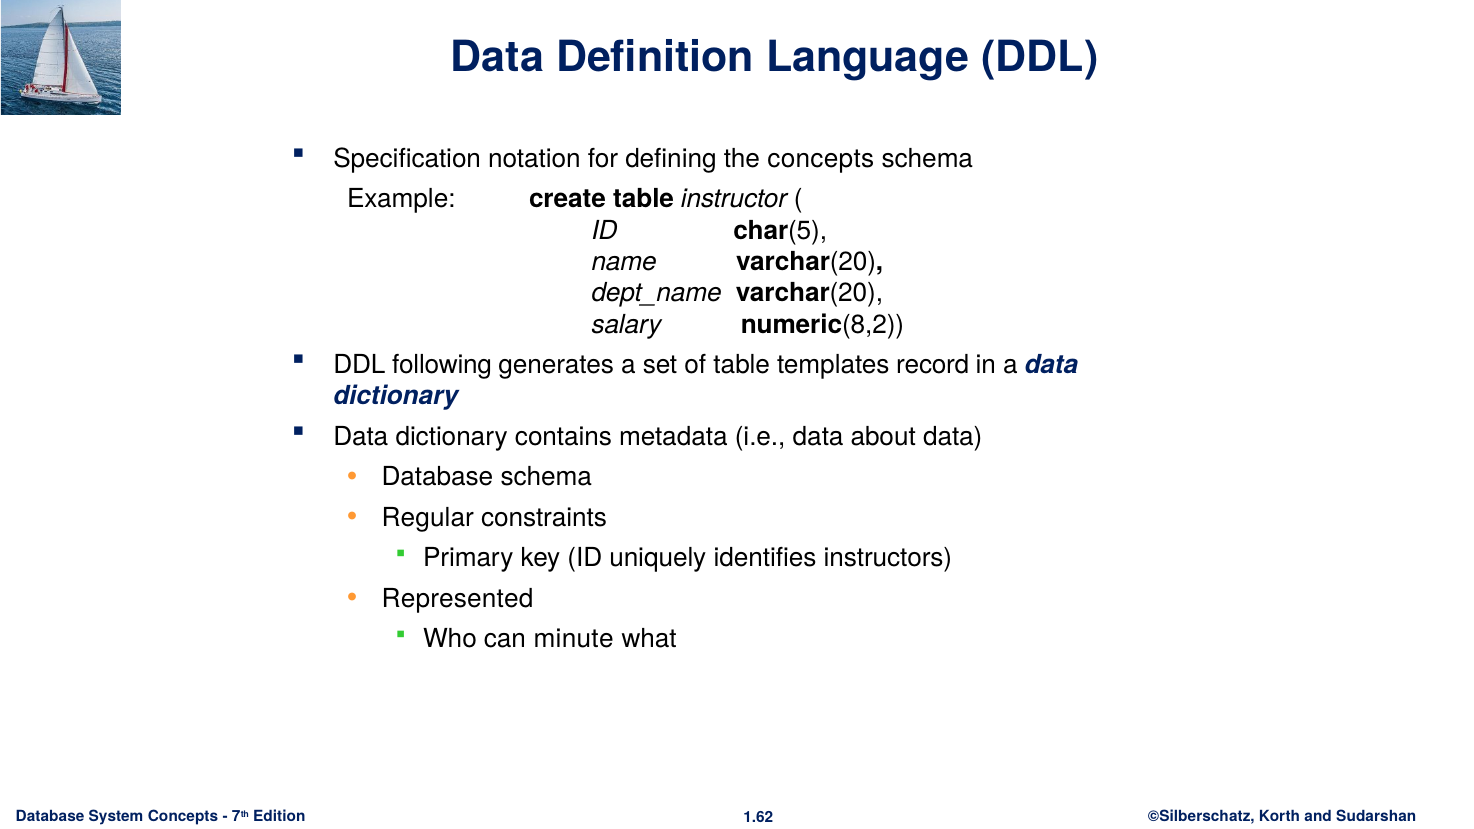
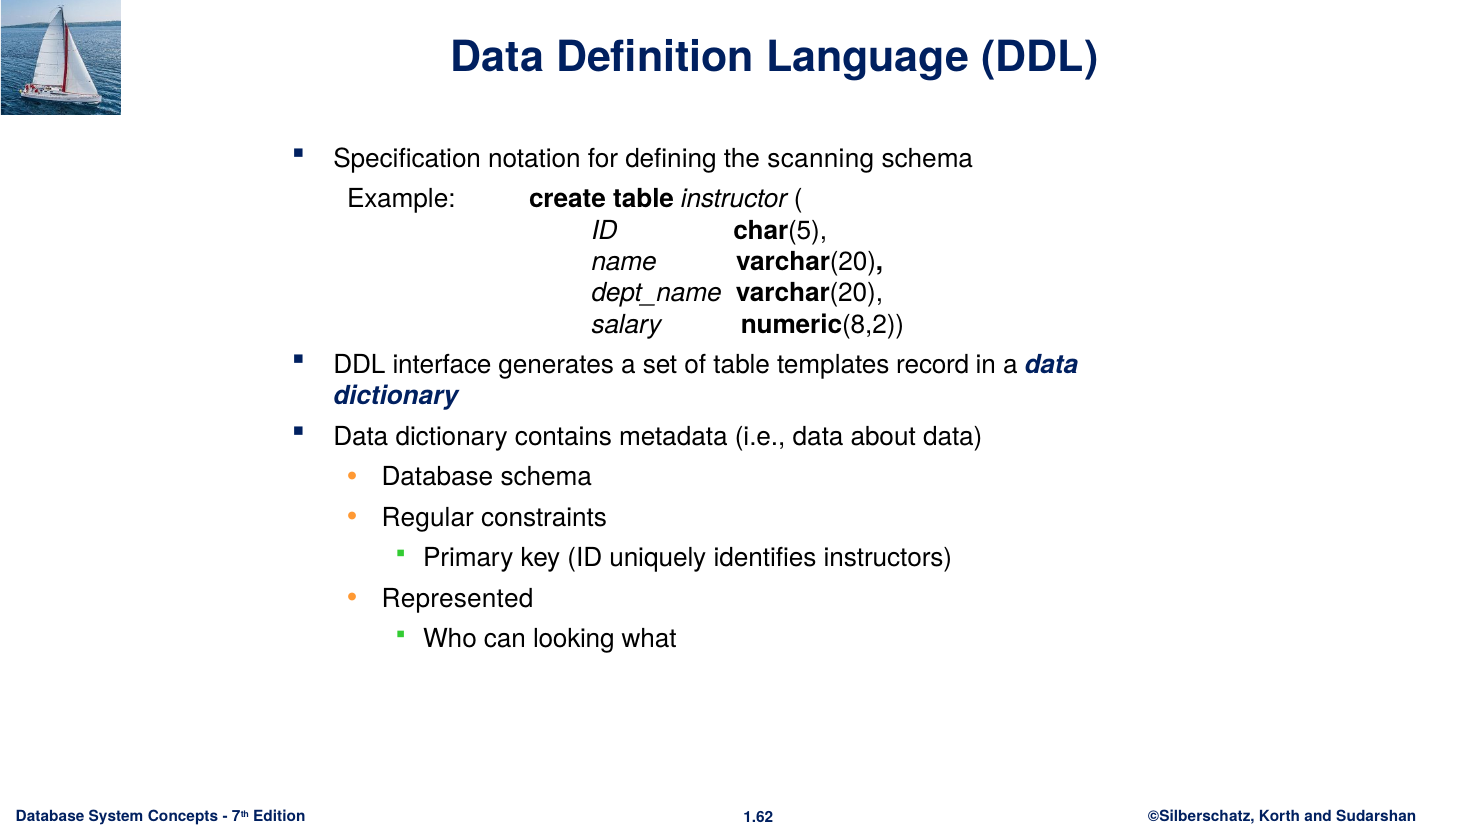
the concepts: concepts -> scanning
following: following -> interface
minute: minute -> looking
